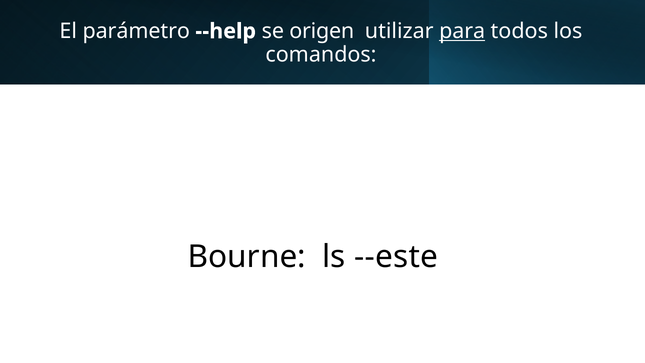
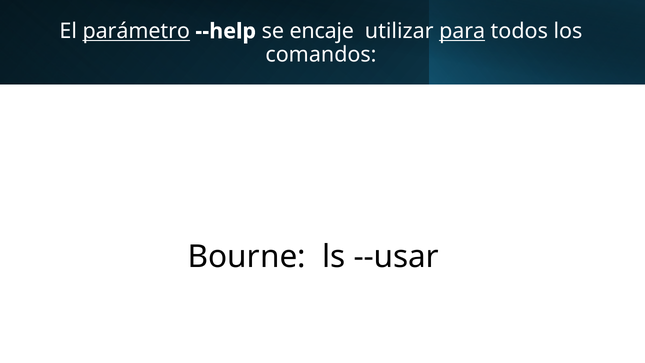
parámetro underline: none -> present
origen: origen -> encaje
--este: --este -> --usar
